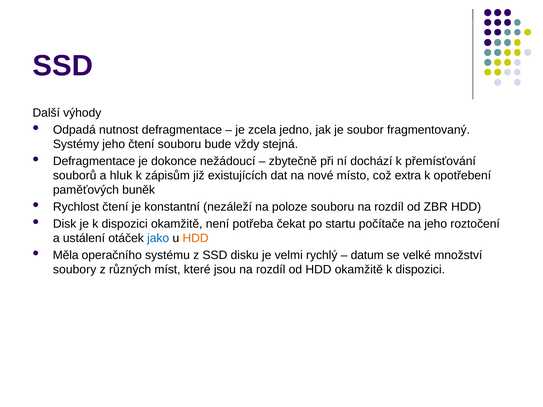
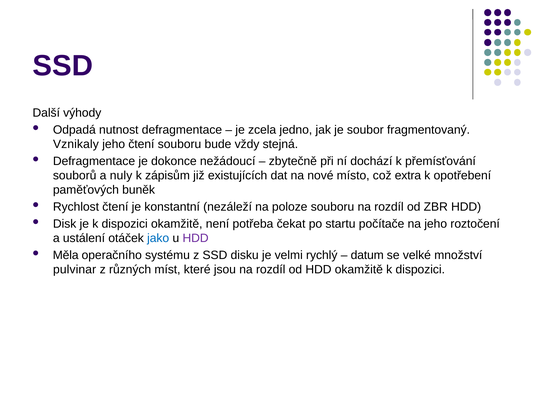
Systémy: Systémy -> Vznikaly
hluk: hluk -> nuly
HDD at (196, 238) colour: orange -> purple
soubory: soubory -> pulvinar
